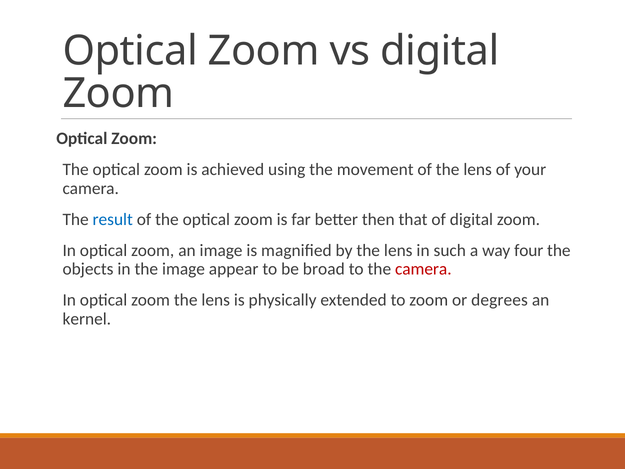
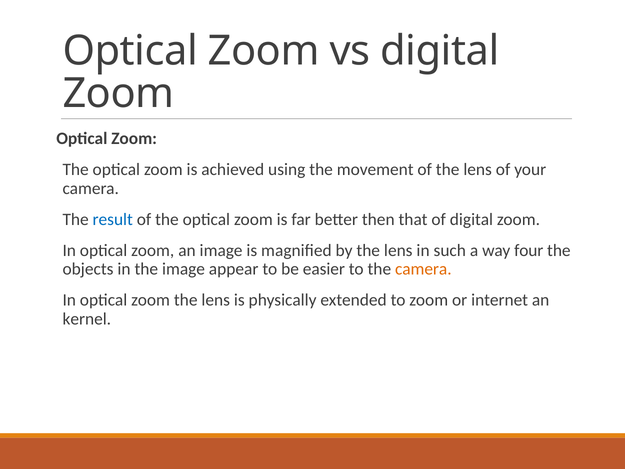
broad: broad -> easier
camera at (423, 269) colour: red -> orange
degrees: degrees -> internet
